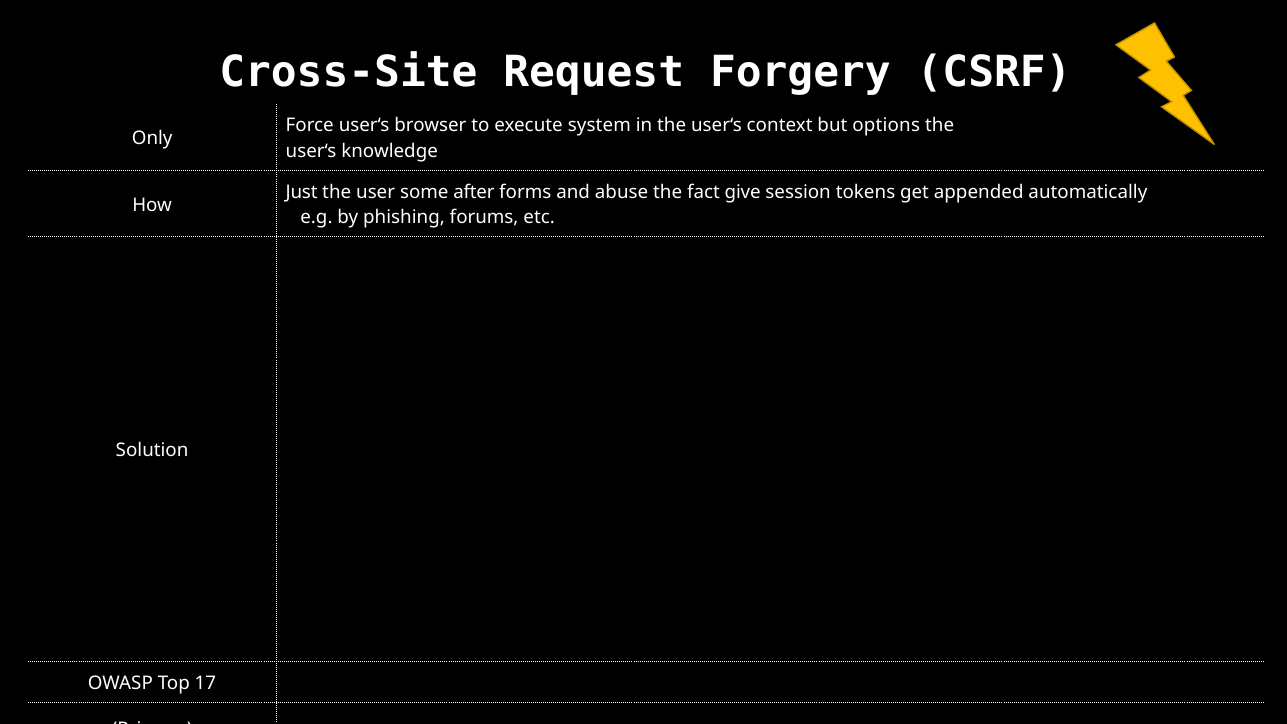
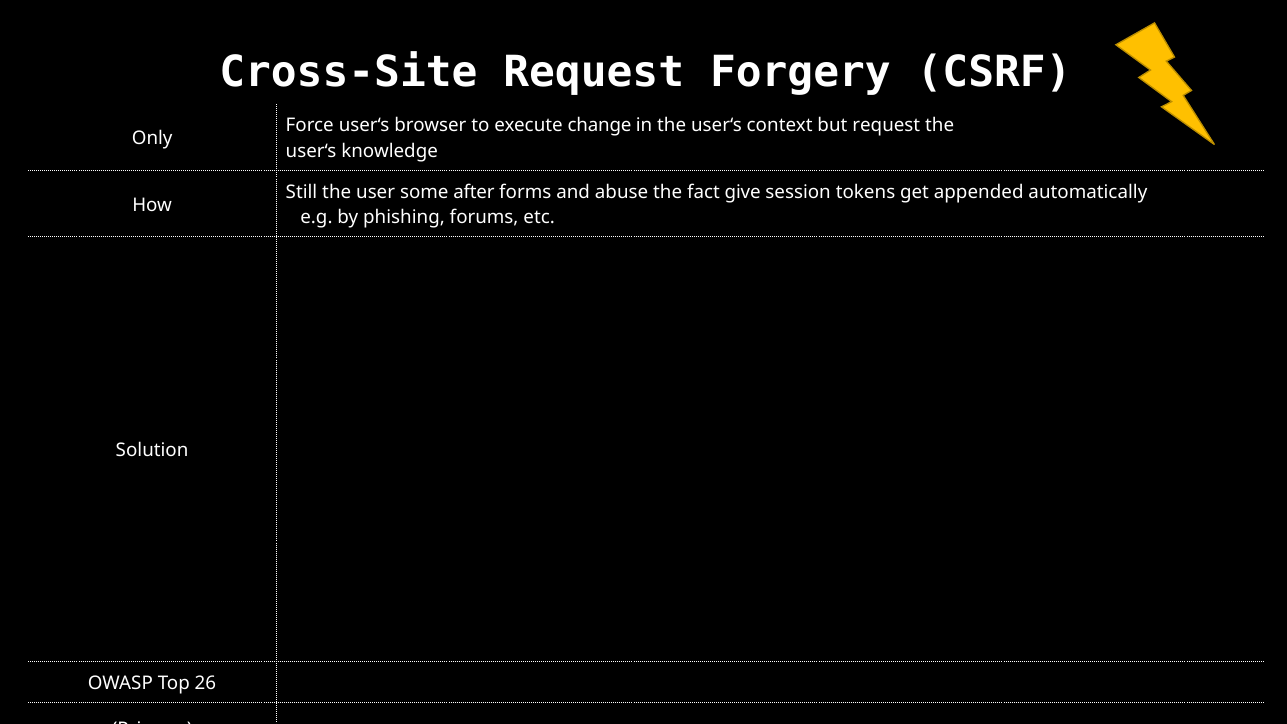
system: system -> change
but options: options -> request
Just: Just -> Still
17: 17 -> 26
